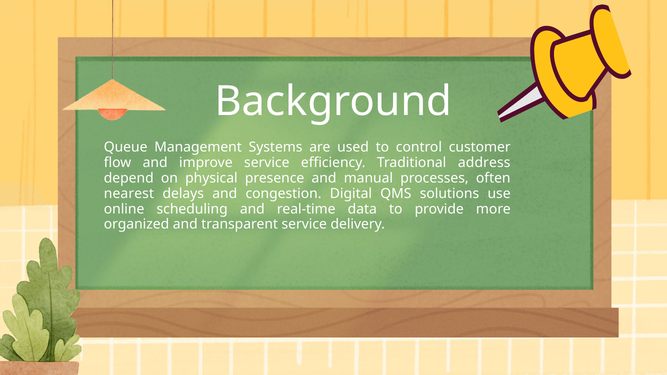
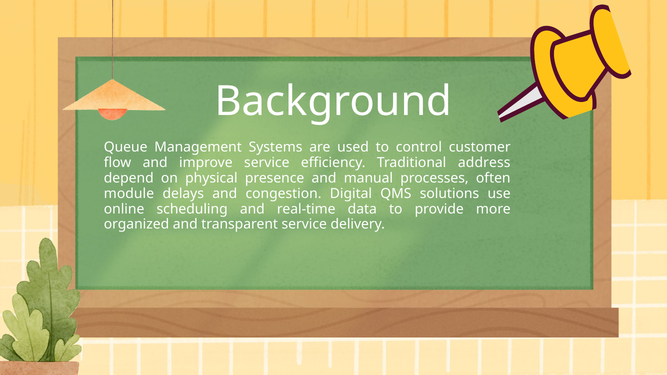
nearest: nearest -> module
